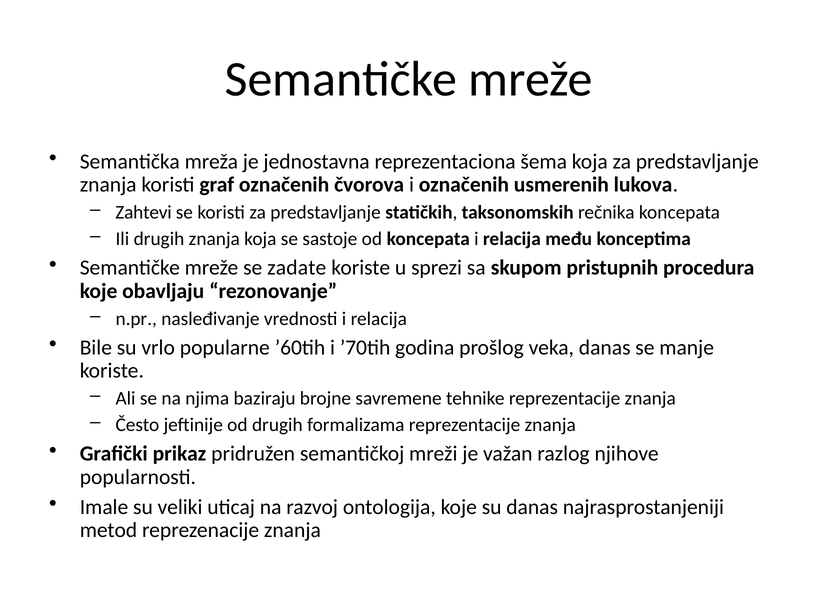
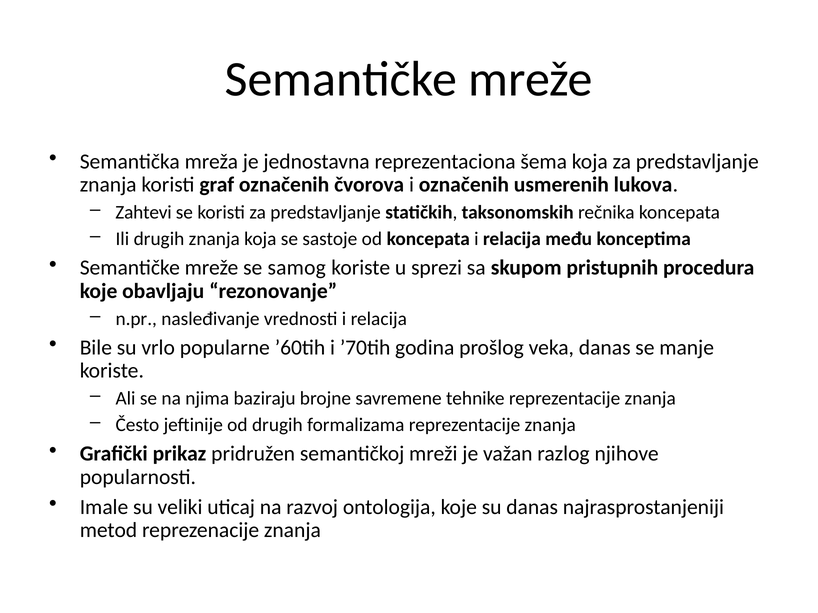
zadate: zadate -> samog
